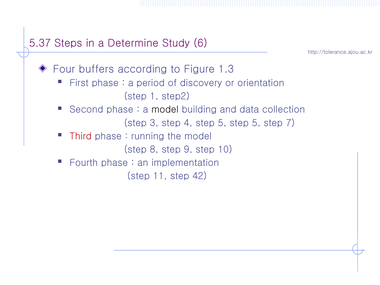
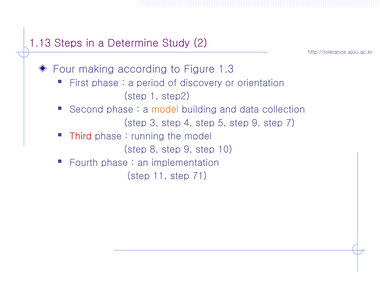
5.37: 5.37 -> 1.13
6: 6 -> 2
buffers: buffers -> making
model at (165, 110) colour: black -> orange
5 step 5: 5 -> 9
42: 42 -> 71
